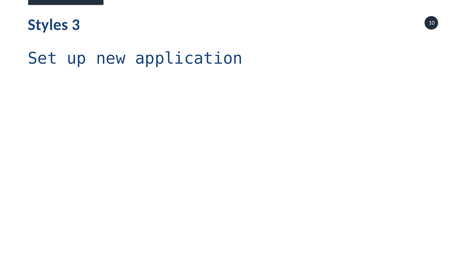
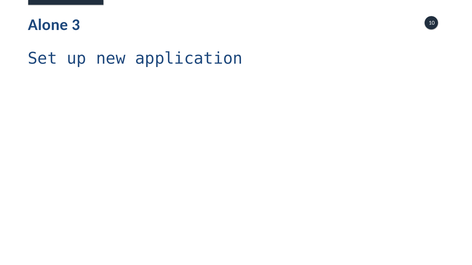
Styles: Styles -> Alone
